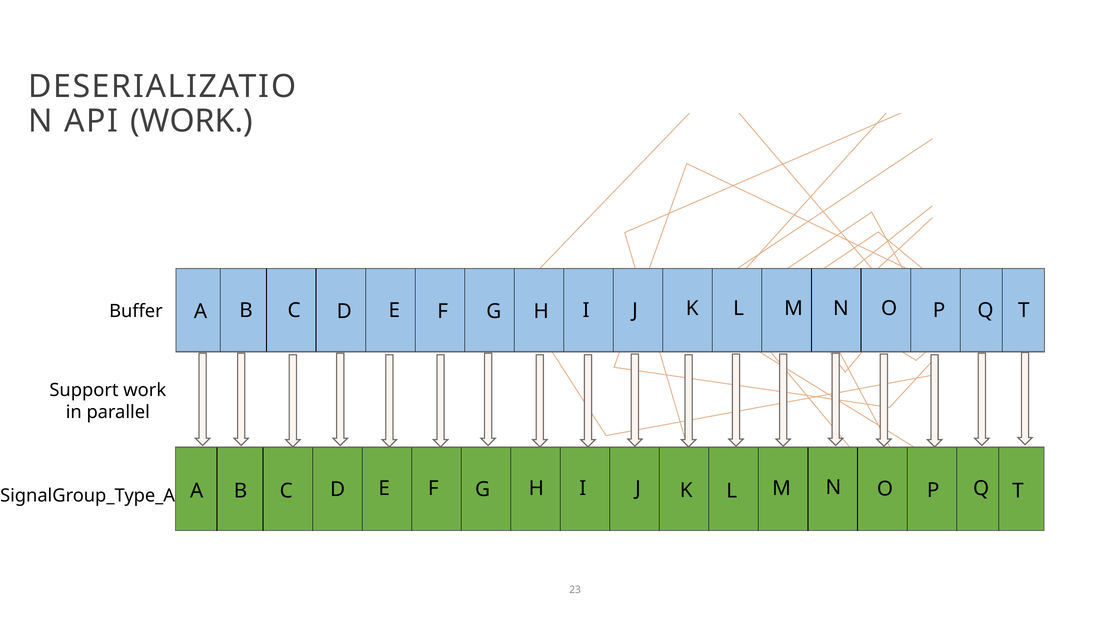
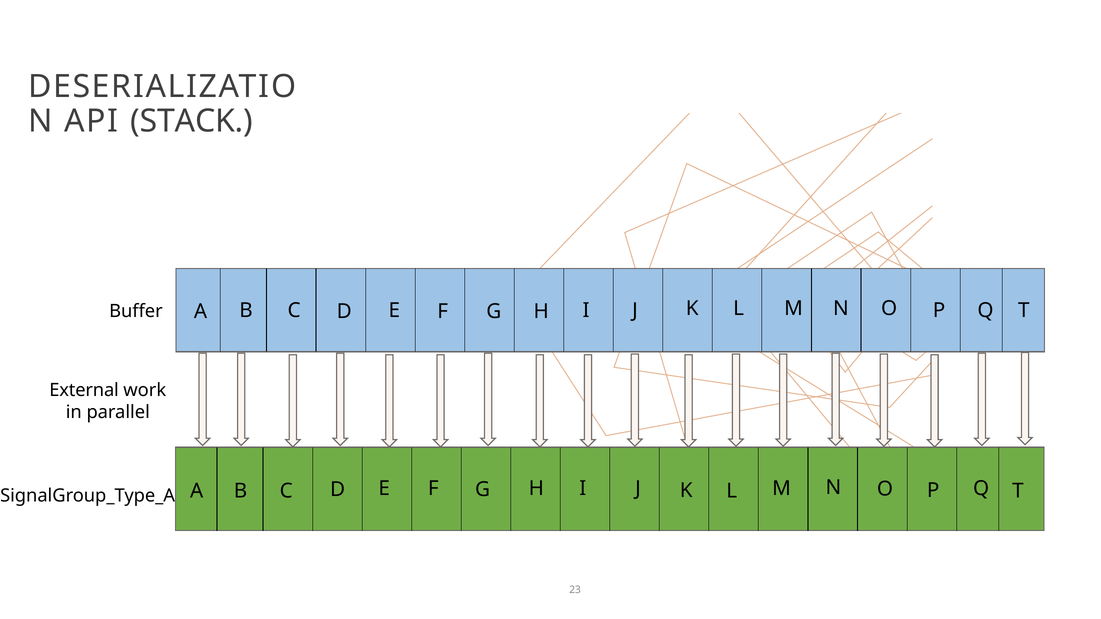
API WORK: WORK -> STACK
Support: Support -> External
